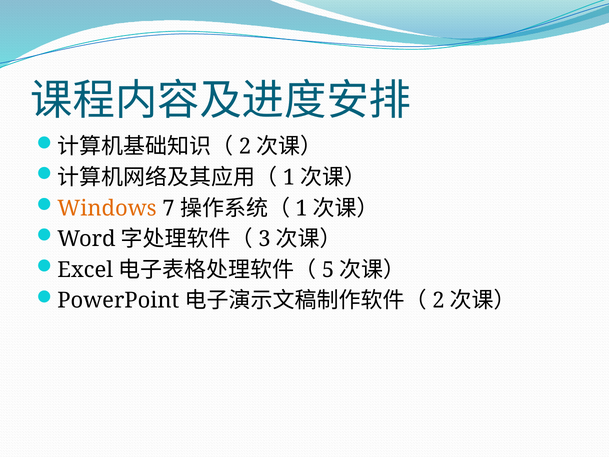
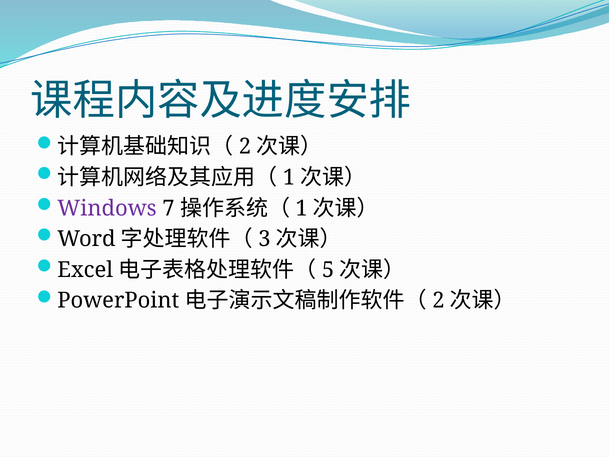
Windows colour: orange -> purple
